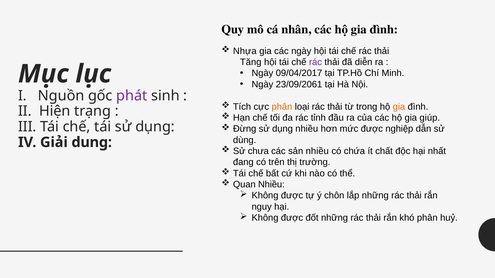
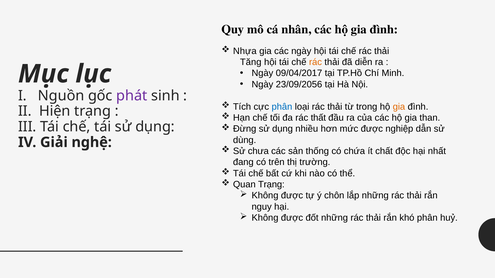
rác at (315, 62) colour: purple -> orange
23/09/2061: 23/09/2061 -> 23/09/2056
phân at (282, 107) colour: orange -> blue
tỉnh: tỉnh -> thất
giúp: giúp -> than
Giải dụng: dụng -> nghệ
sản nhiều: nhiều -> thống
Quan Nhiều: Nhiều -> Trạng
